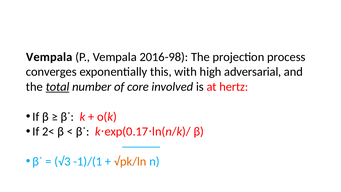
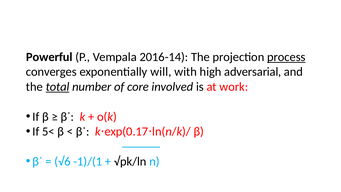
Vempala at (49, 57): Vempala -> Powerful
2016-98: 2016-98 -> 2016-14
process underline: none -> present
this: this -> will
hertz: hertz -> work
2<: 2< -> 5<
√3: √3 -> √6
√pk/ln colour: orange -> black
